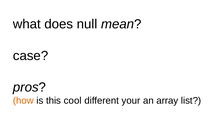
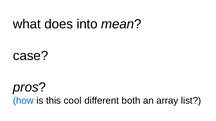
null: null -> into
how colour: orange -> blue
your: your -> both
